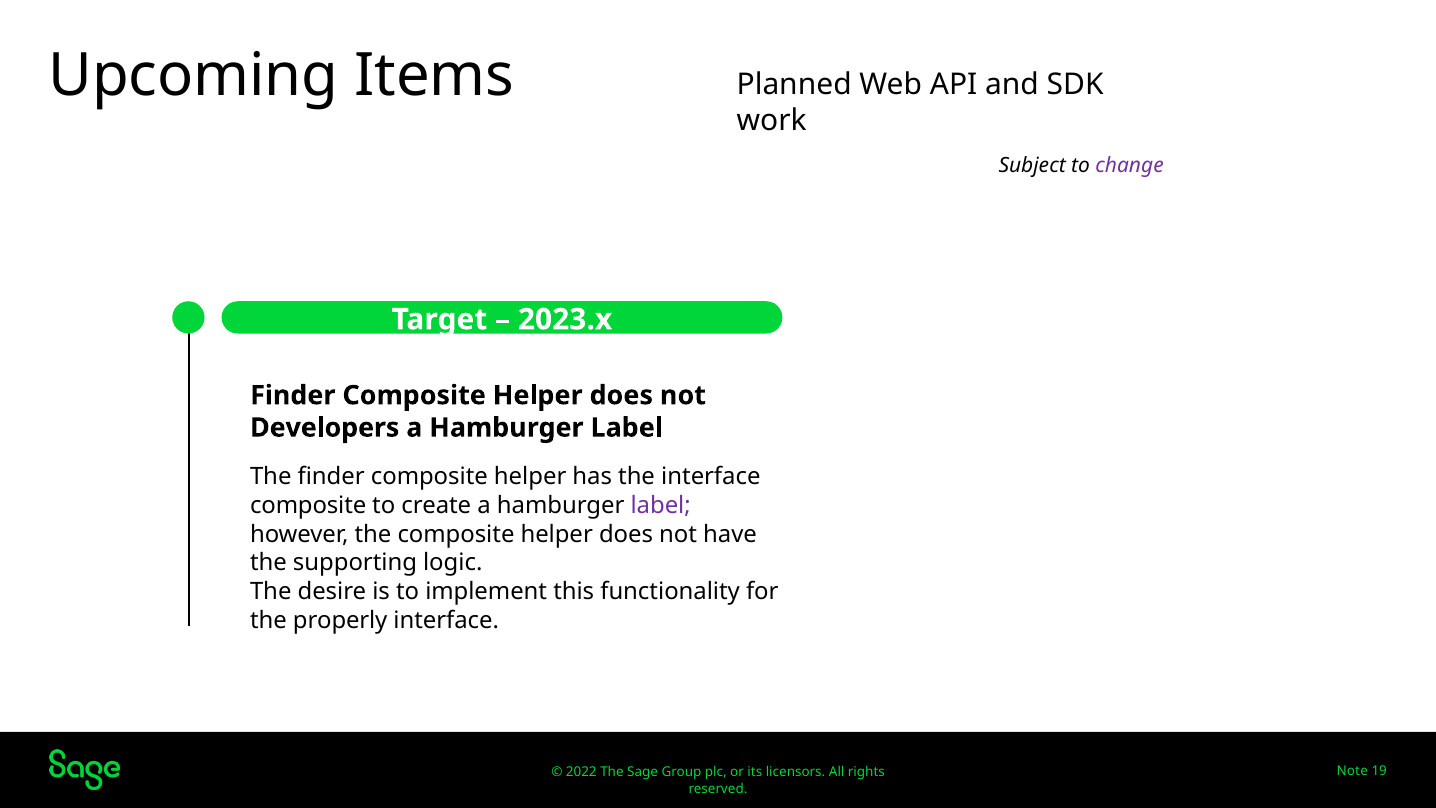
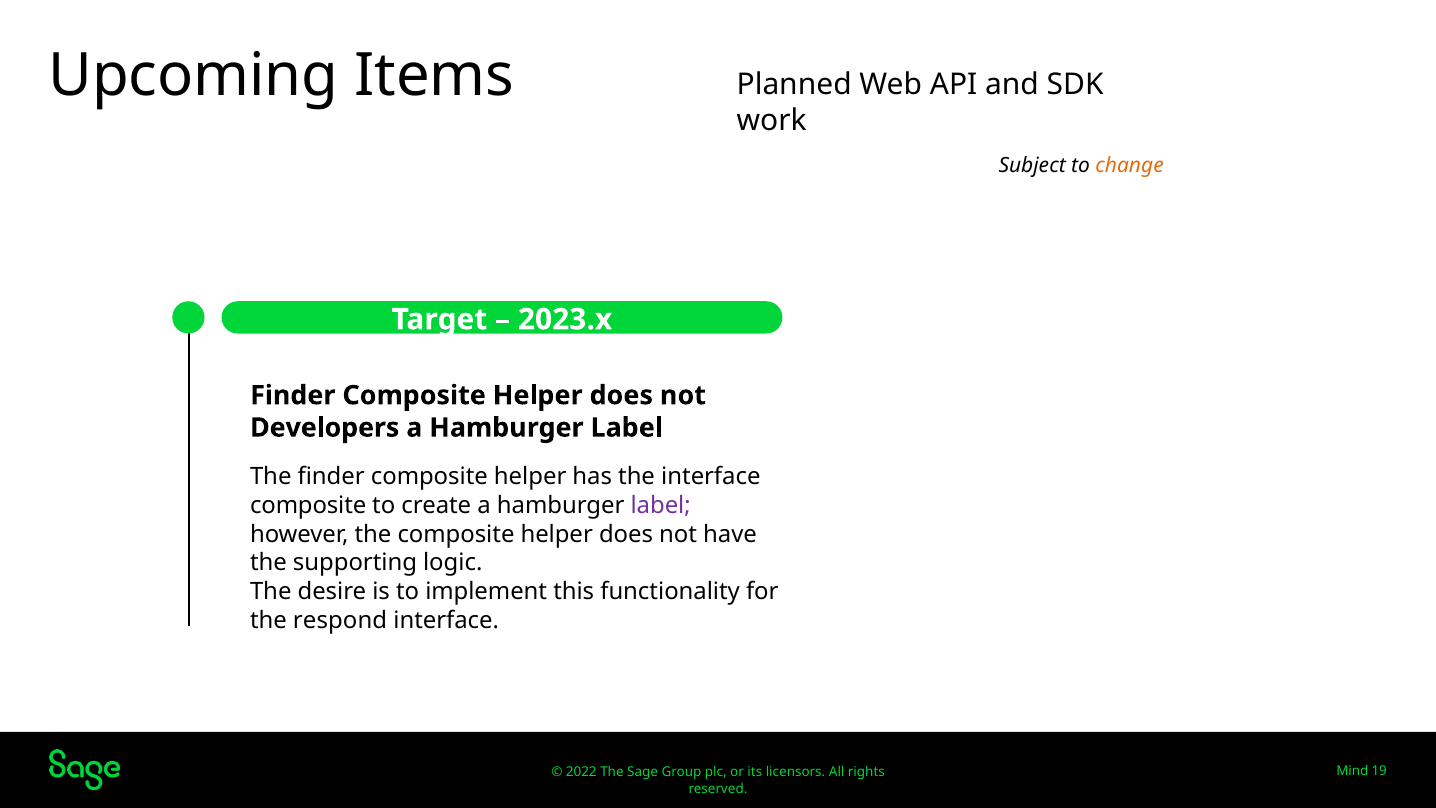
change colour: purple -> orange
properly: properly -> respond
Note: Note -> Mind
